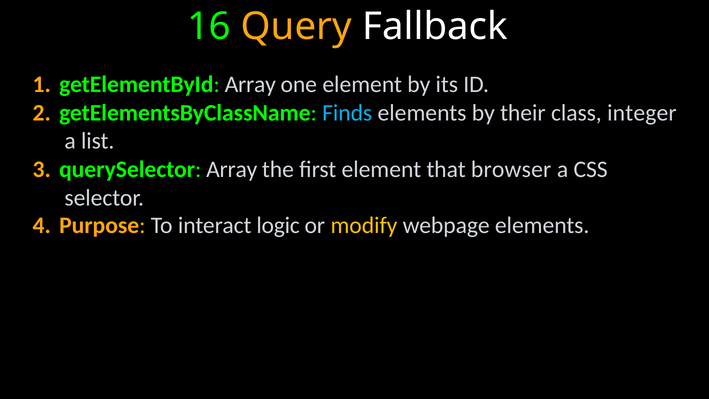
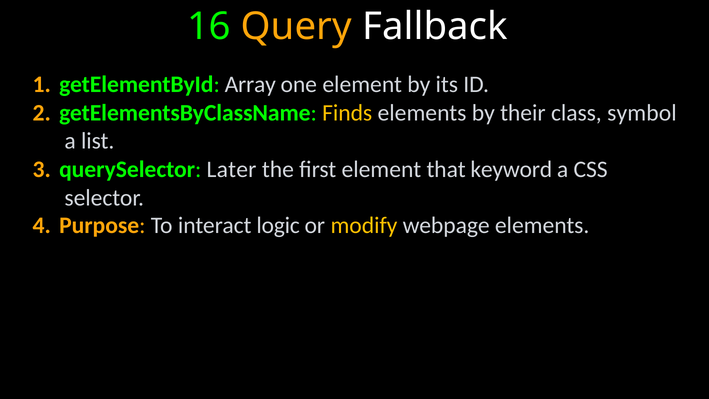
Finds colour: light blue -> yellow
integer: integer -> symbol
querySelector Array: Array -> Later
browser: browser -> keyword
